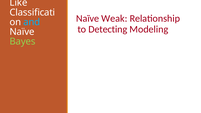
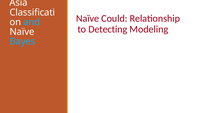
Like: Like -> Asia
Weak: Weak -> Could
Bayes colour: light green -> light blue
